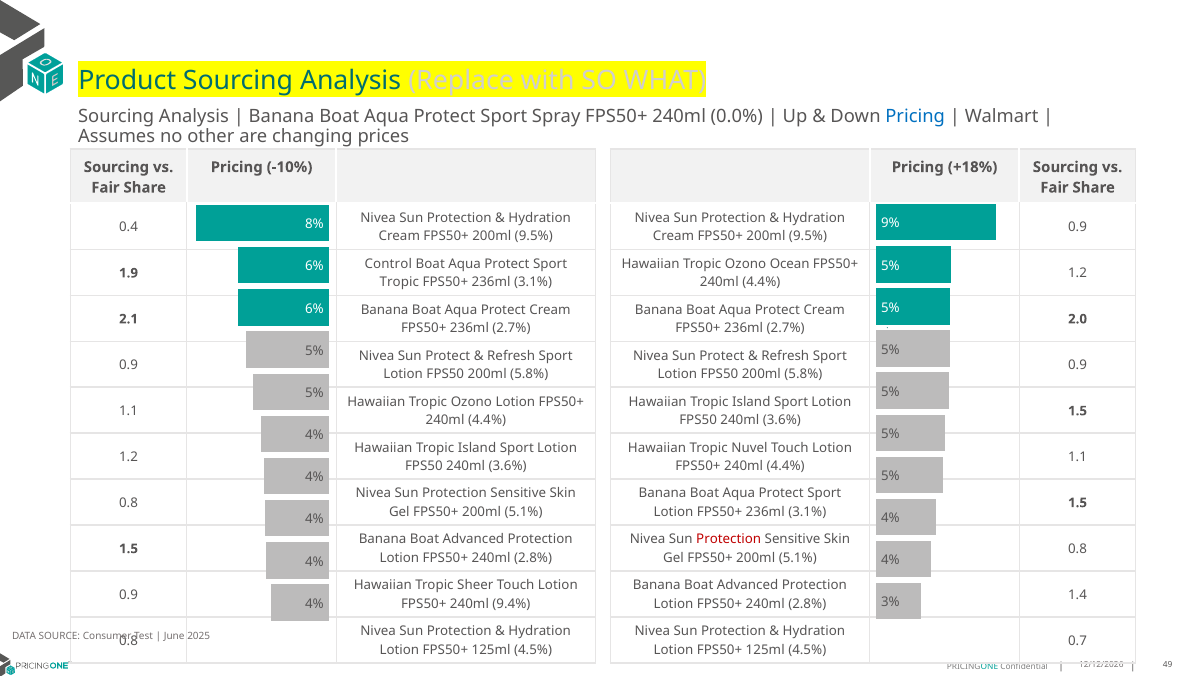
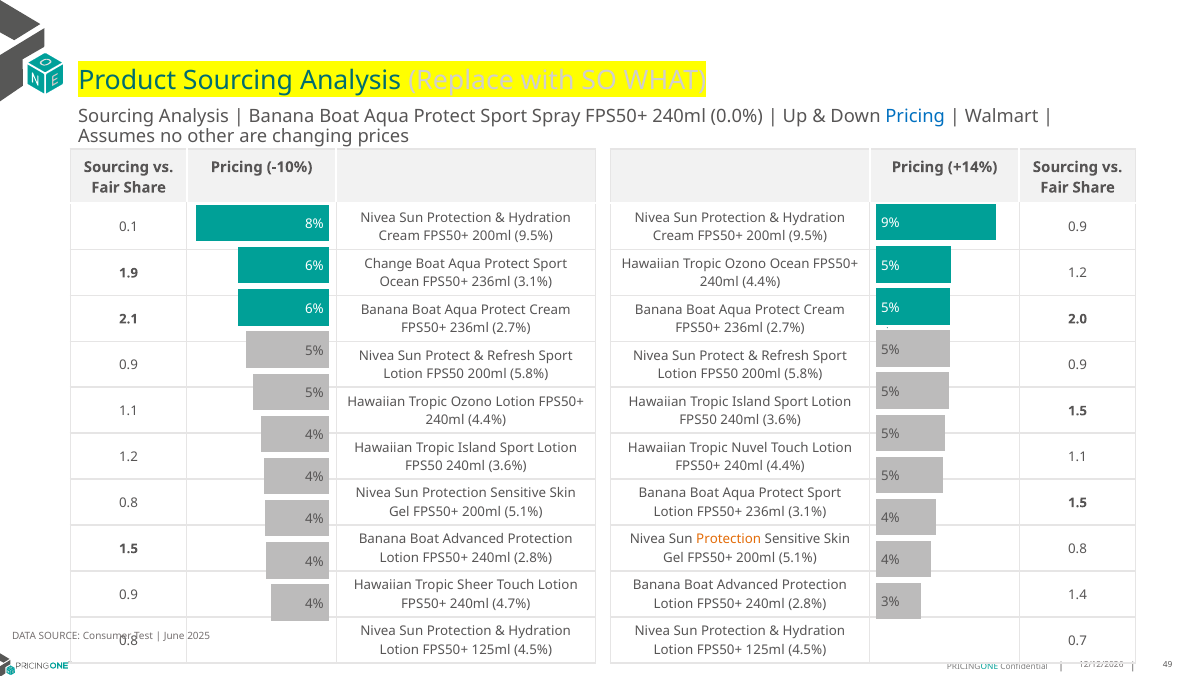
+18%: +18% -> +14%
0.4: 0.4 -> 0.1
Control: Control -> Change
Tropic at (399, 282): Tropic -> Ocean
Protection at (729, 540) colour: red -> orange
9.4%: 9.4% -> 4.7%
